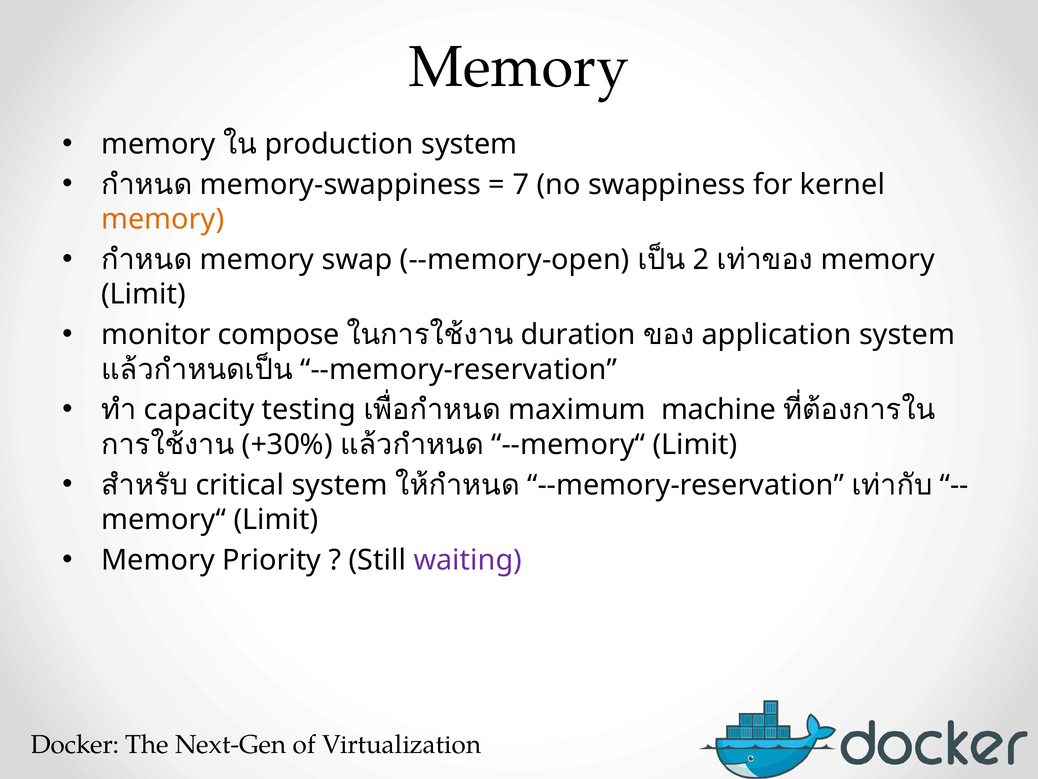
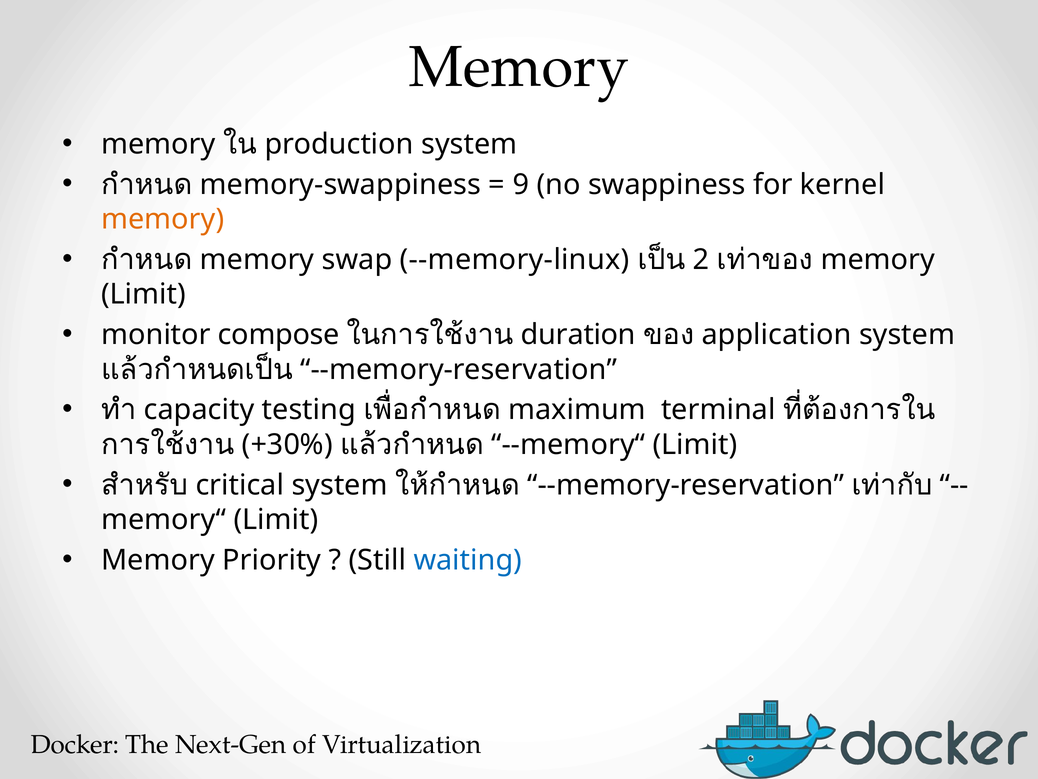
7: 7 -> 9
--memory-open: --memory-open -> --memory-linux
machine: machine -> terminal
waiting colour: purple -> blue
